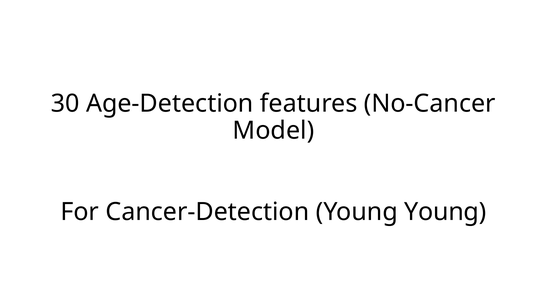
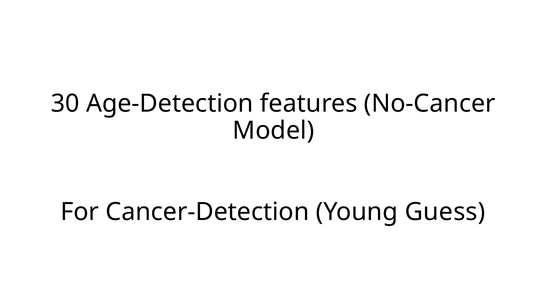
Young Young: Young -> Guess
